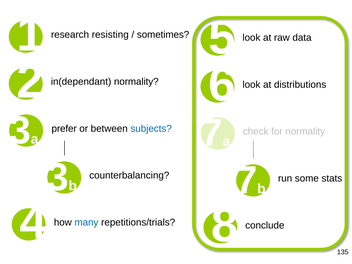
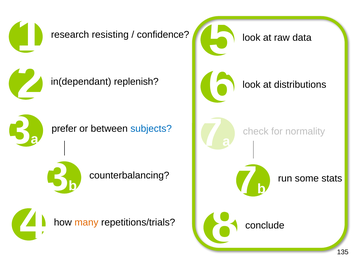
sometimes: sometimes -> confidence
in(dependant normality: normality -> replenish
many colour: blue -> orange
